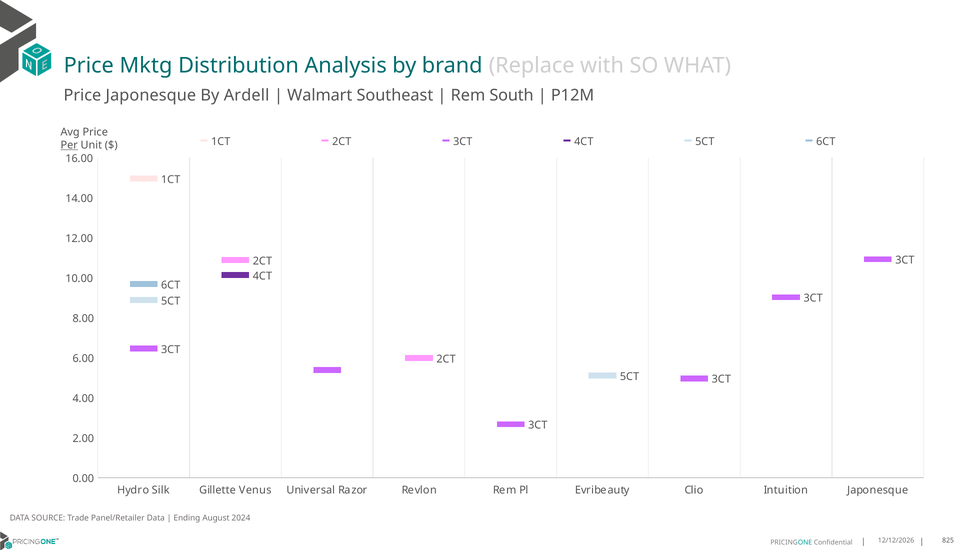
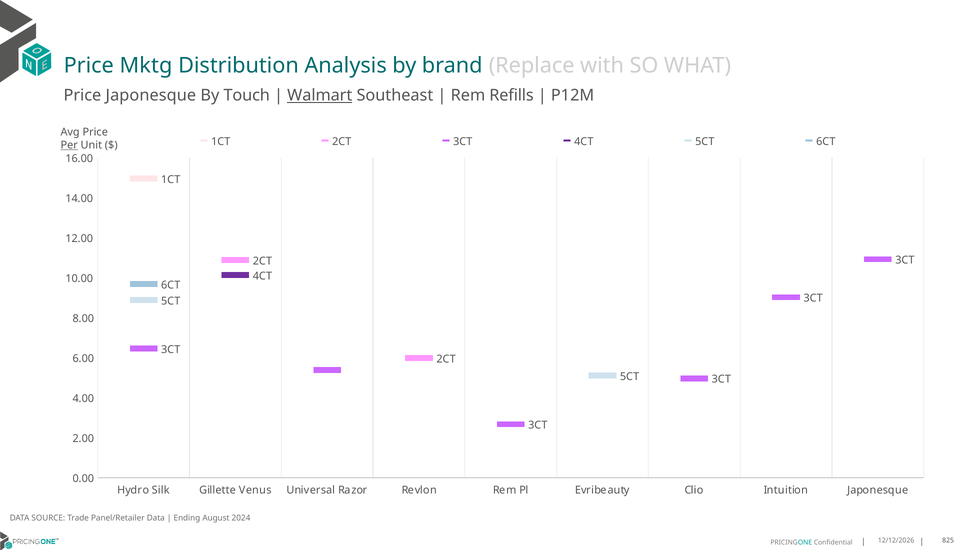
Ardell: Ardell -> Touch
Walmart underline: none -> present
South: South -> Refills
